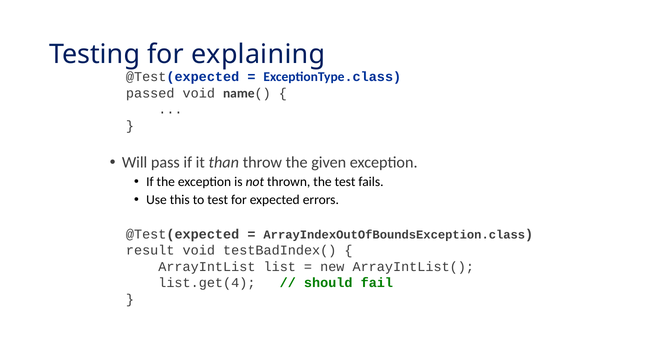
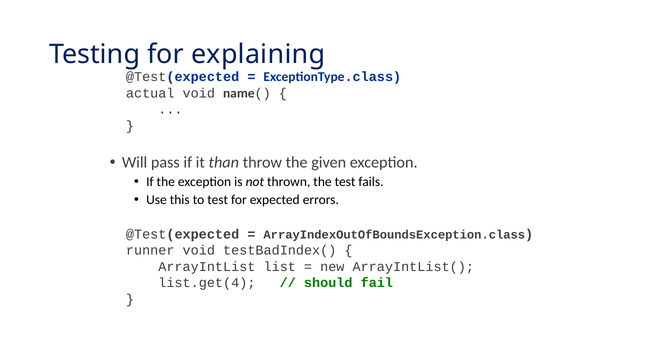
passed: passed -> actual
result: result -> runner
